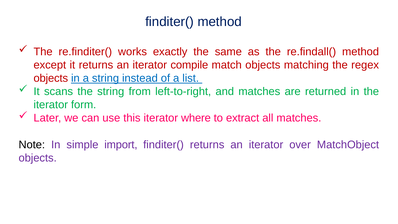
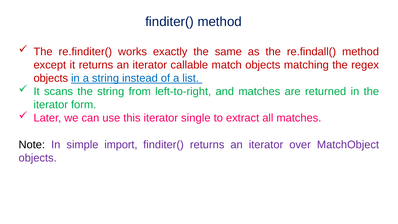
compile: compile -> callable
where: where -> single
